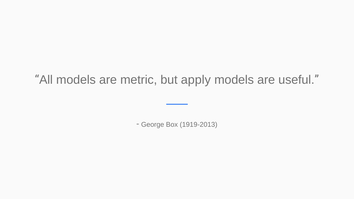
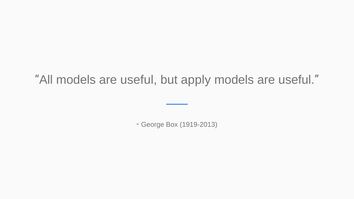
All models are metric: metric -> useful
